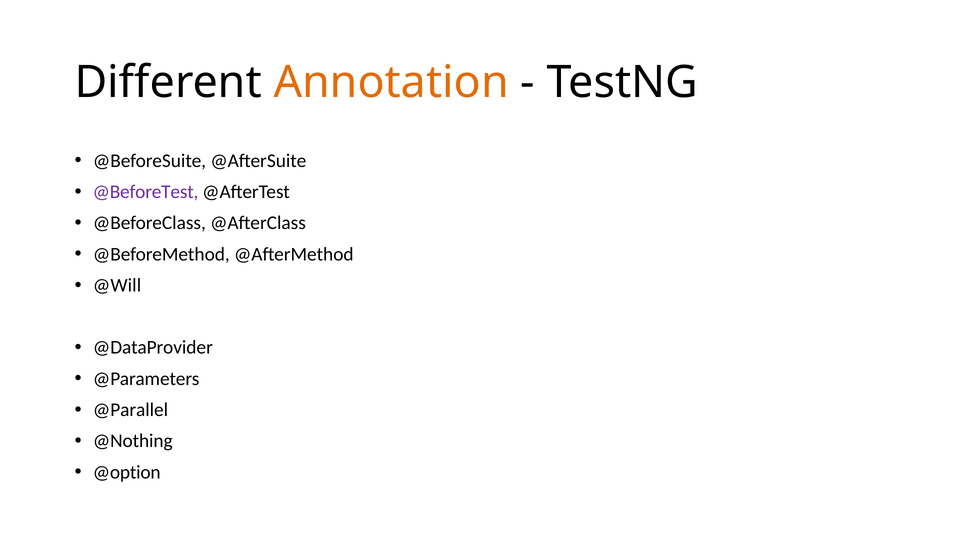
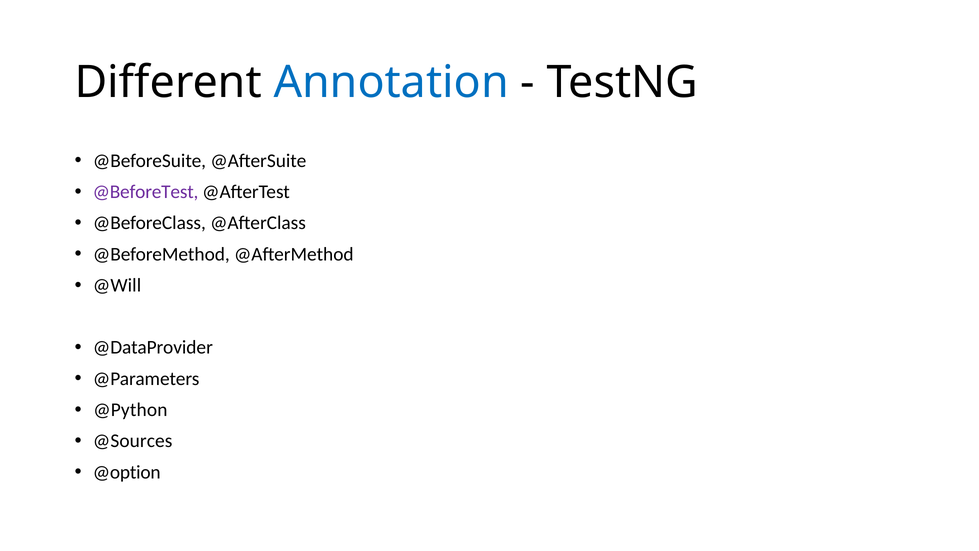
Annotation colour: orange -> blue
@Parallel: @Parallel -> @Python
@Nothing: @Nothing -> @Sources
